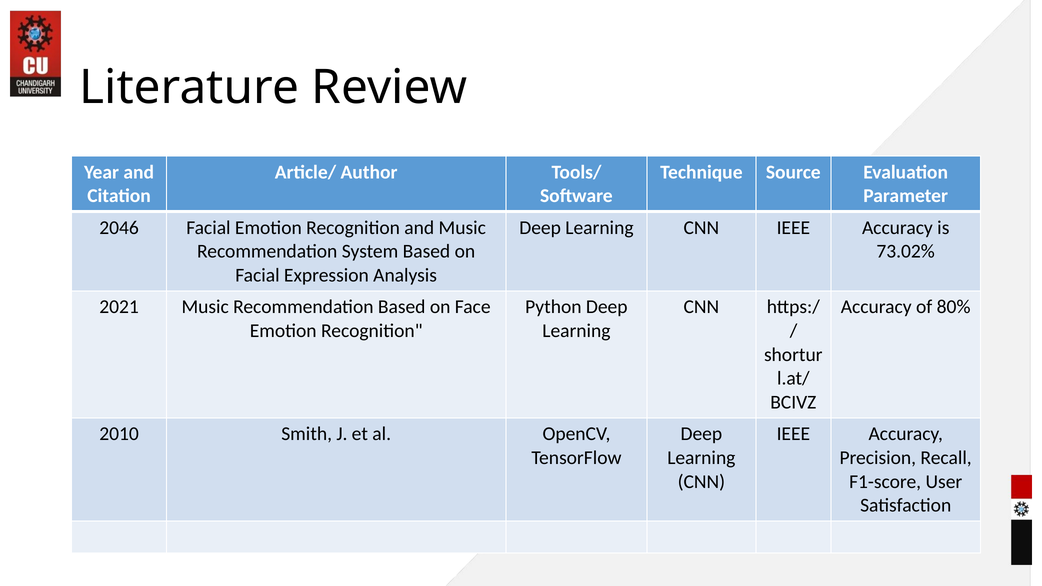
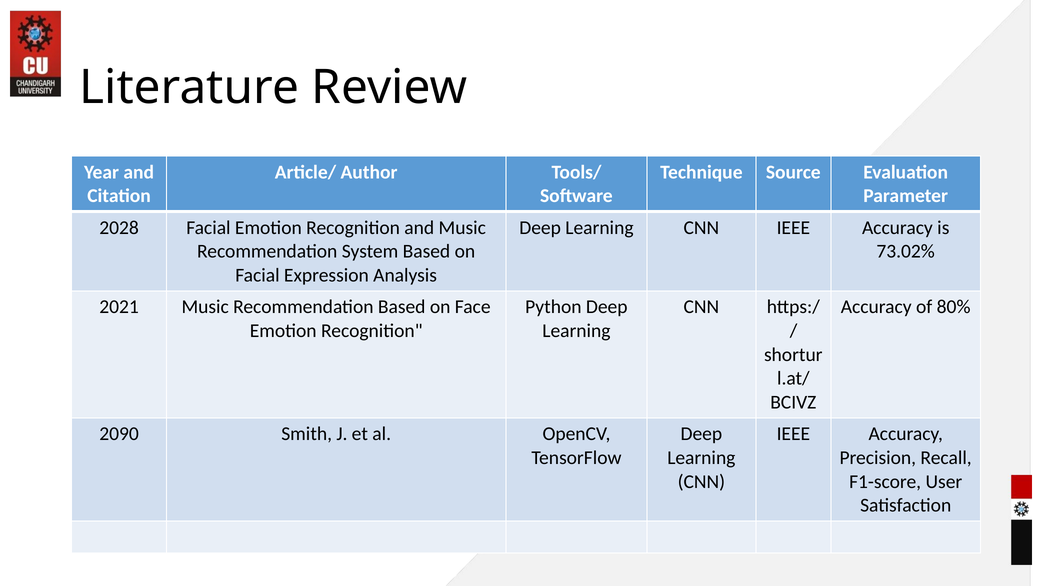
2046: 2046 -> 2028
2010: 2010 -> 2090
